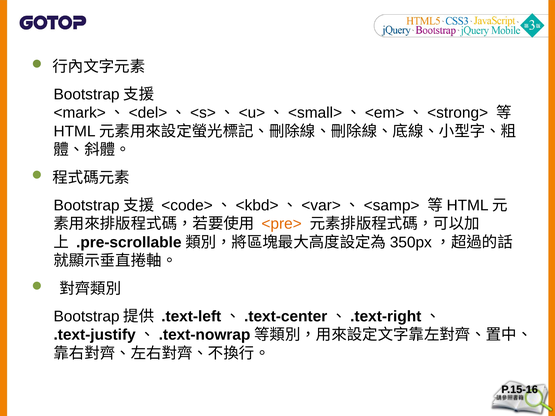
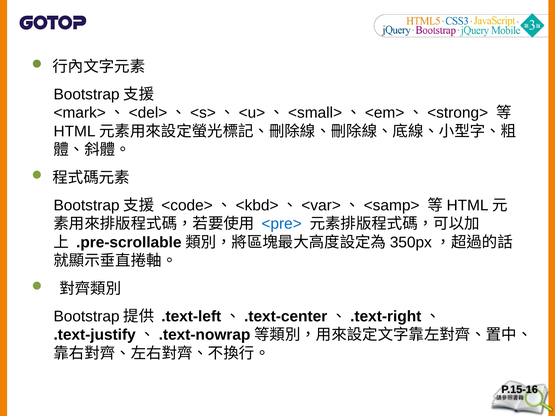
<pre> colour: orange -> blue
